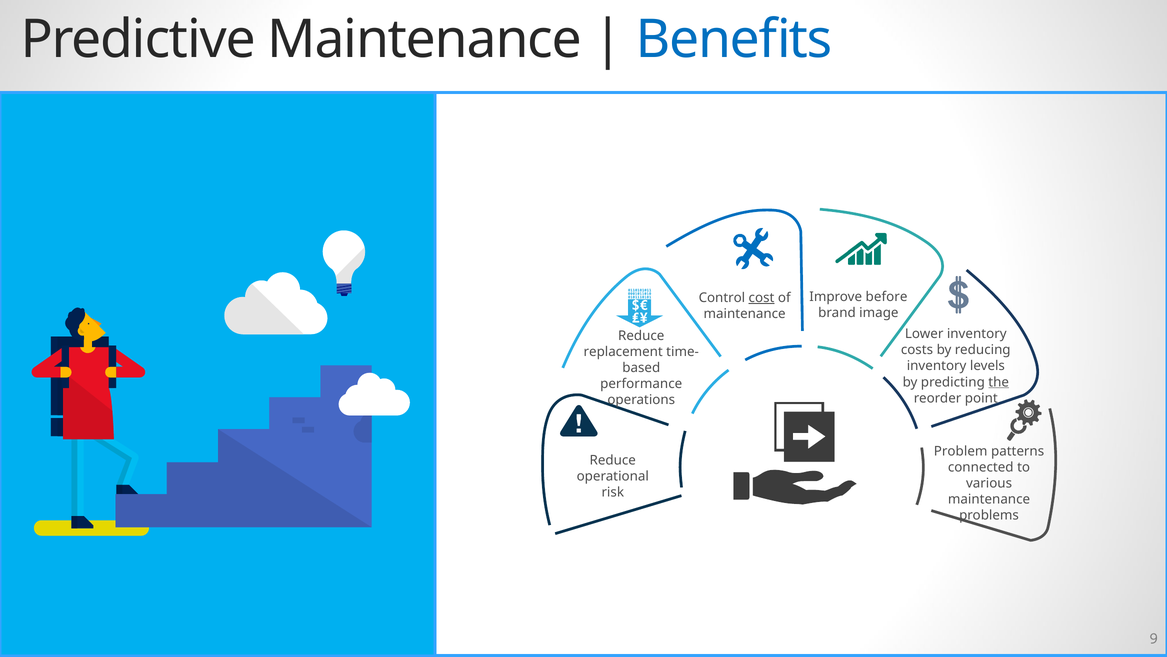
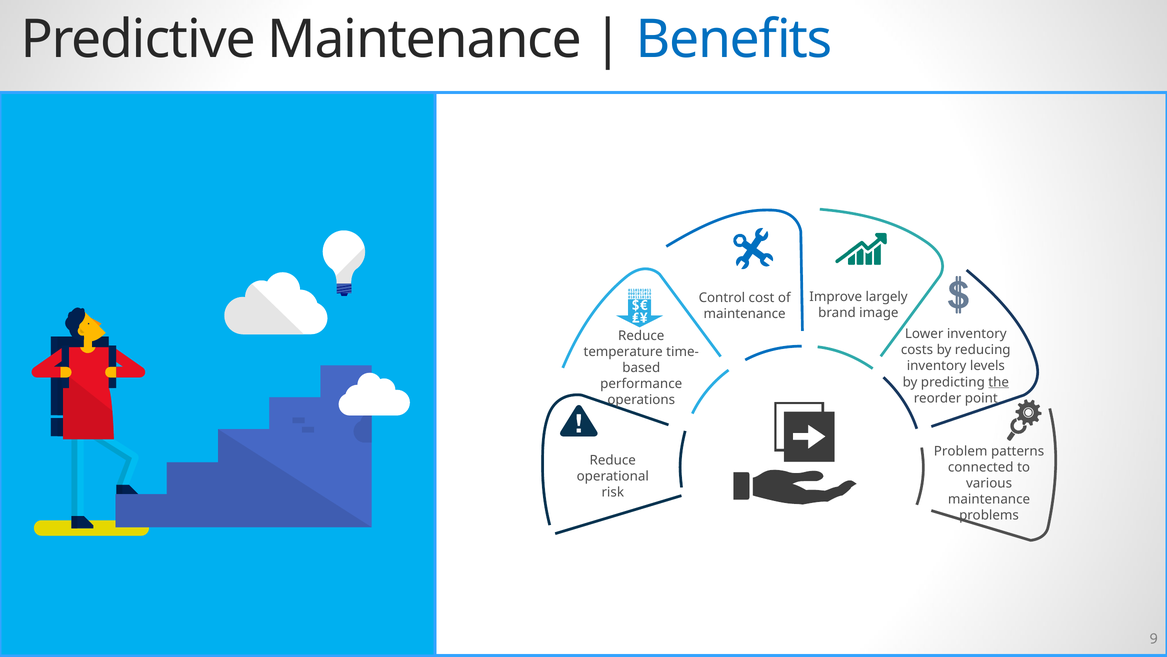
before: before -> largely
cost underline: present -> none
replacement: replacement -> temperature
